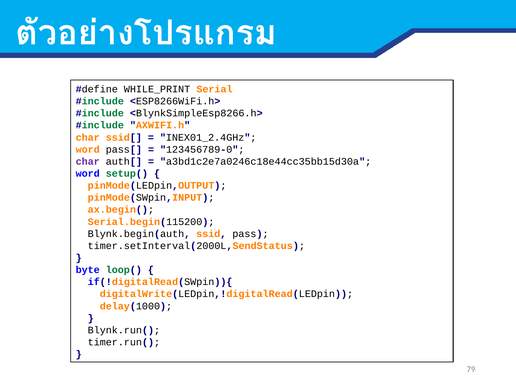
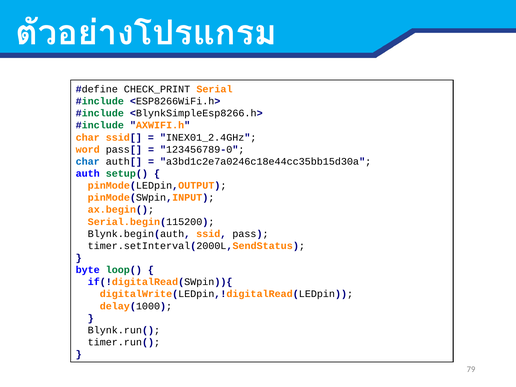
WHILE_PRINT: WHILE_PRINT -> CHECK_PRINT
char at (88, 161) colour: purple -> blue
word at (88, 174): word -> auth
